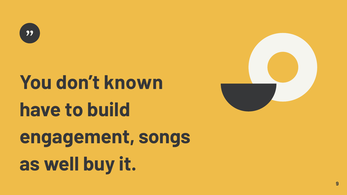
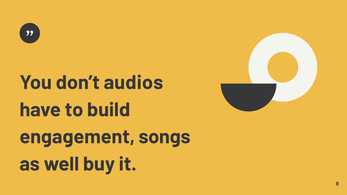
known: known -> audios
